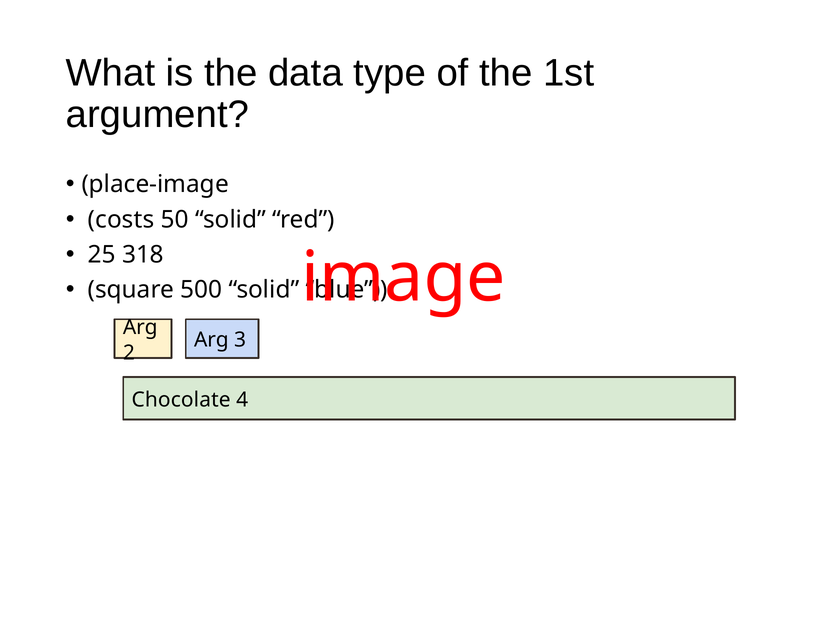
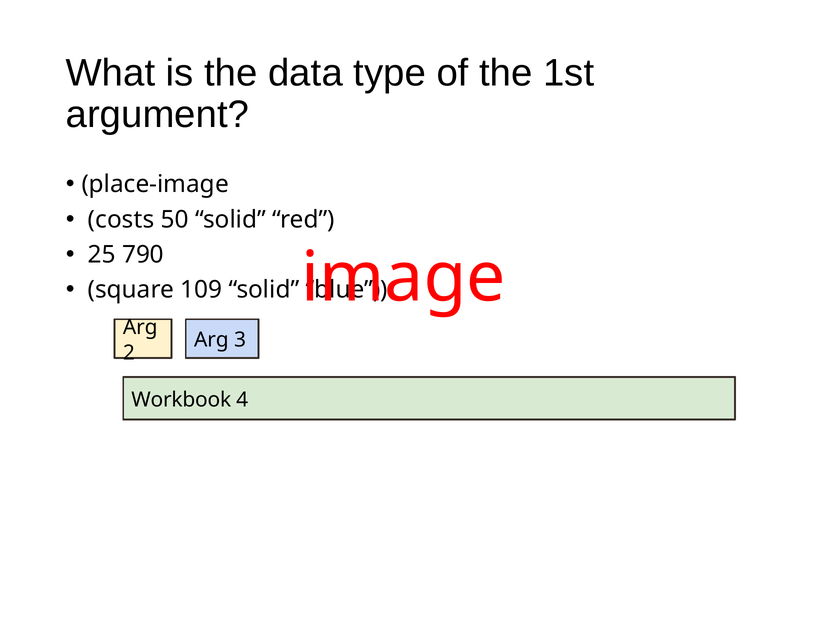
318: 318 -> 790
500: 500 -> 109
Chocolate: Chocolate -> Workbook
